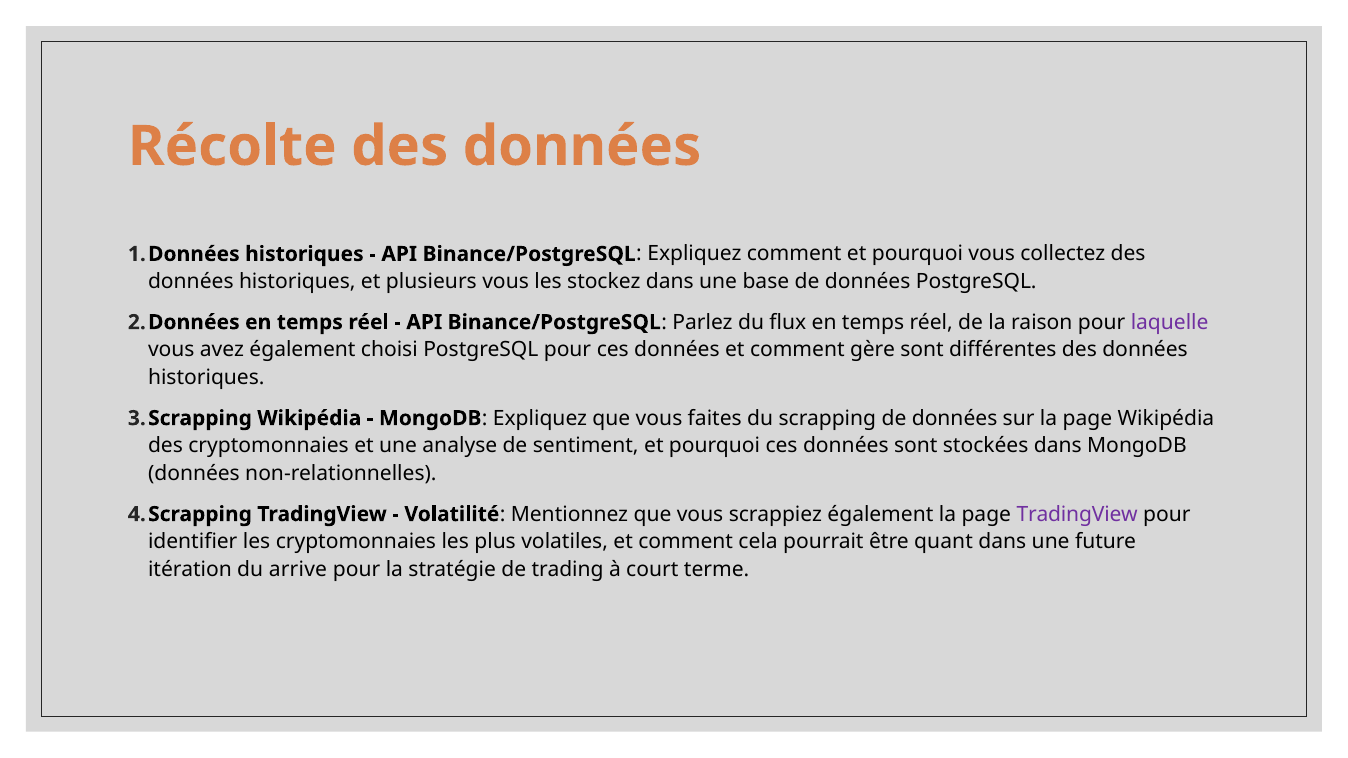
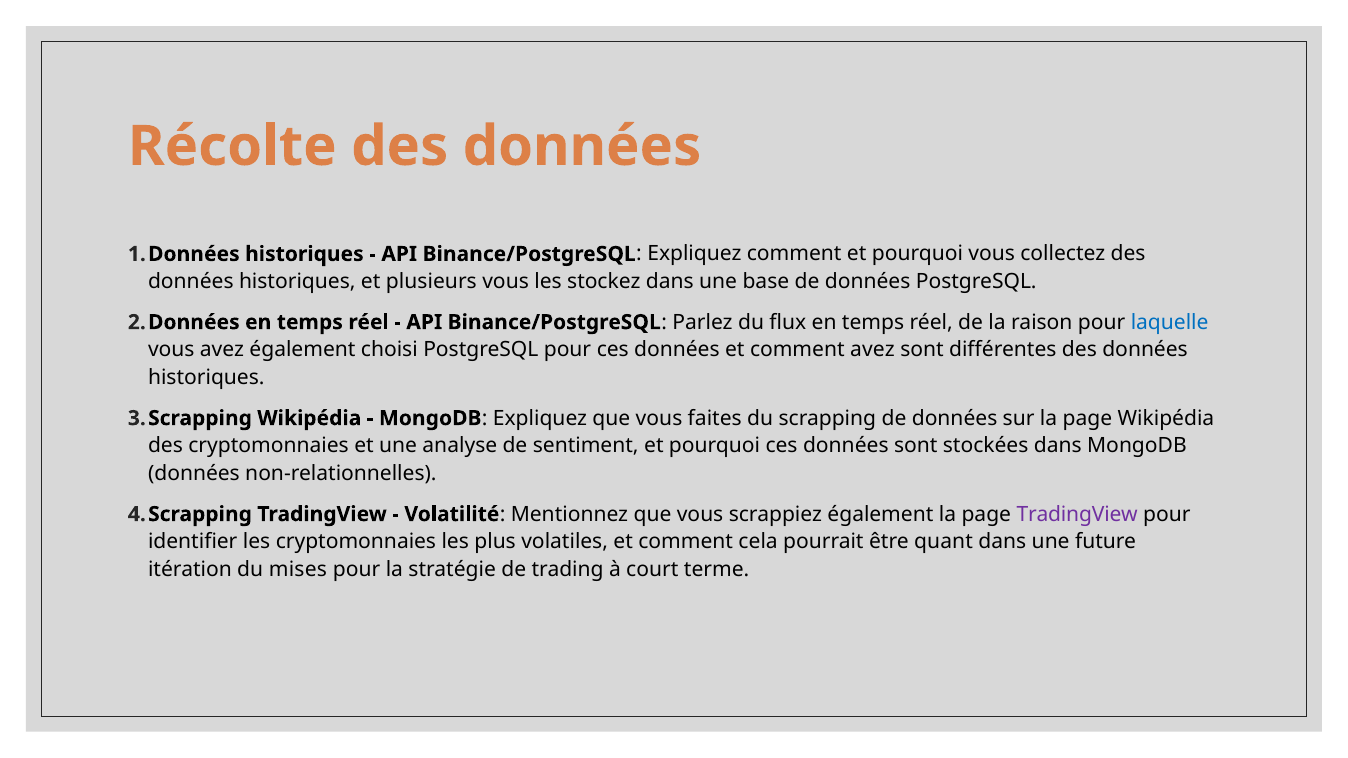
laquelle colour: purple -> blue
comment gère: gère -> avez
arrive: arrive -> mises
